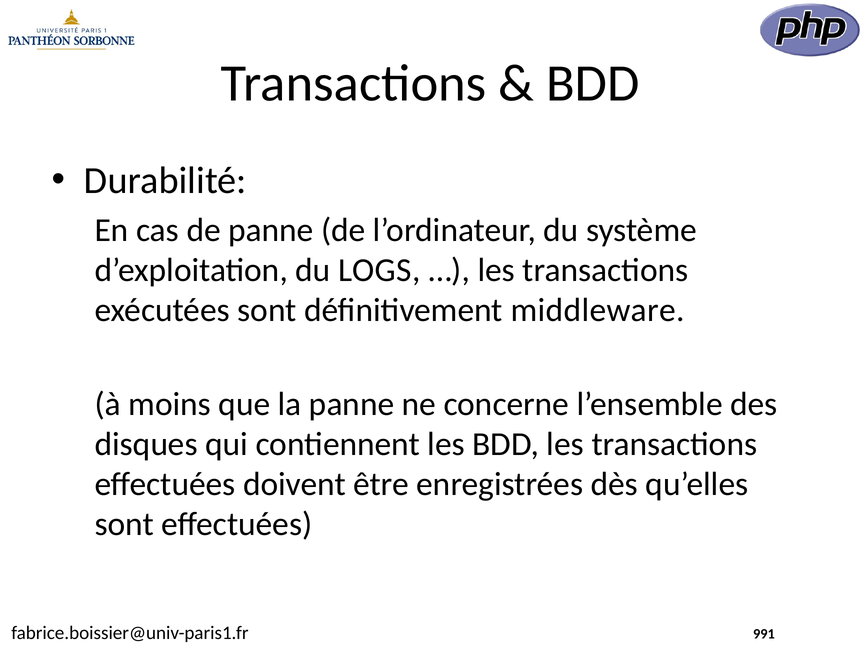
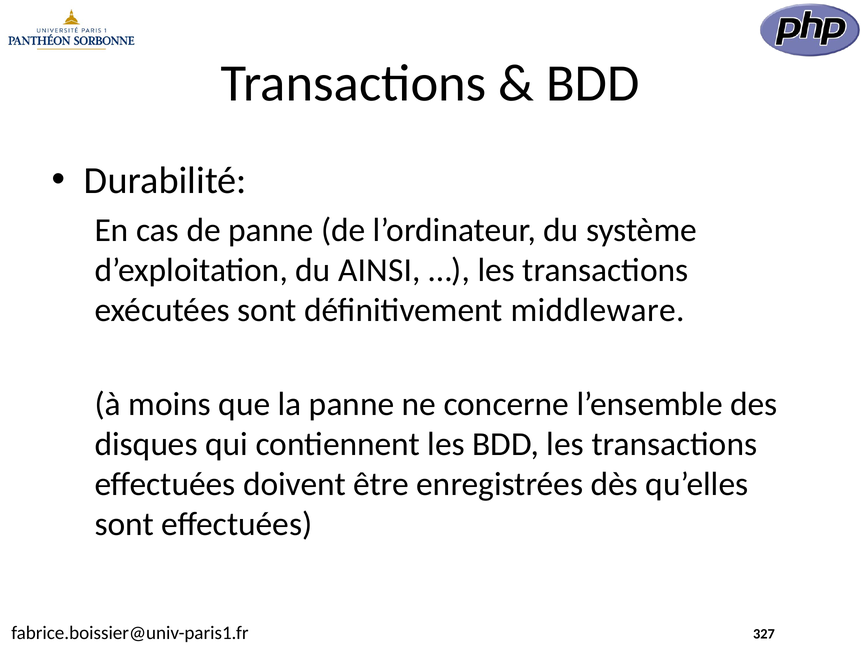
LOGS: LOGS -> AINSI
991: 991 -> 327
